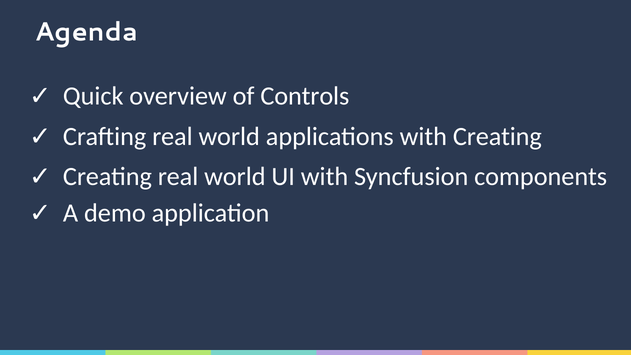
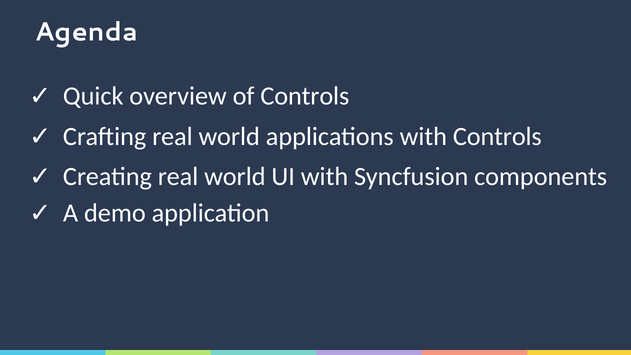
with Creating: Creating -> Controls
